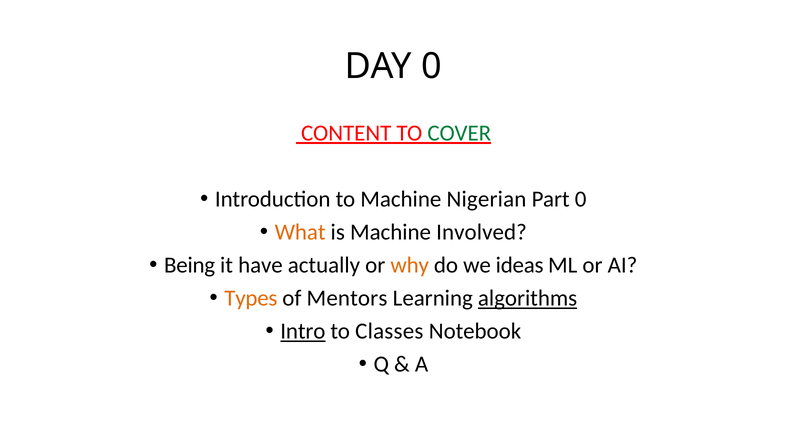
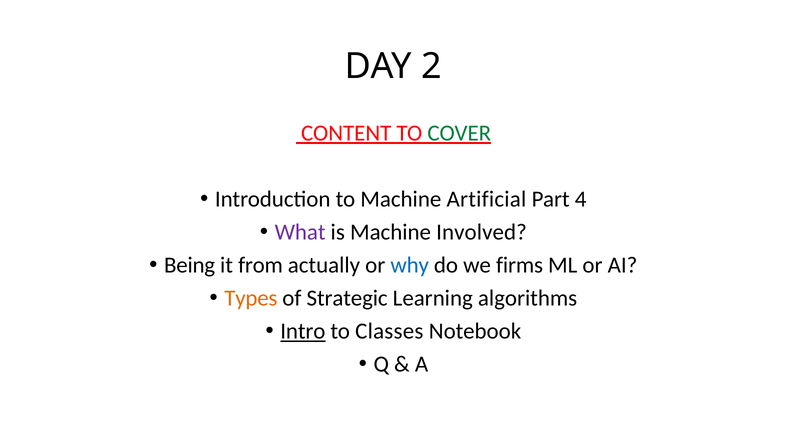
DAY 0: 0 -> 2
Nigerian: Nigerian -> Artificial
Part 0: 0 -> 4
What colour: orange -> purple
have: have -> from
why colour: orange -> blue
ideas: ideas -> firms
Mentors: Mentors -> Strategic
algorithms underline: present -> none
